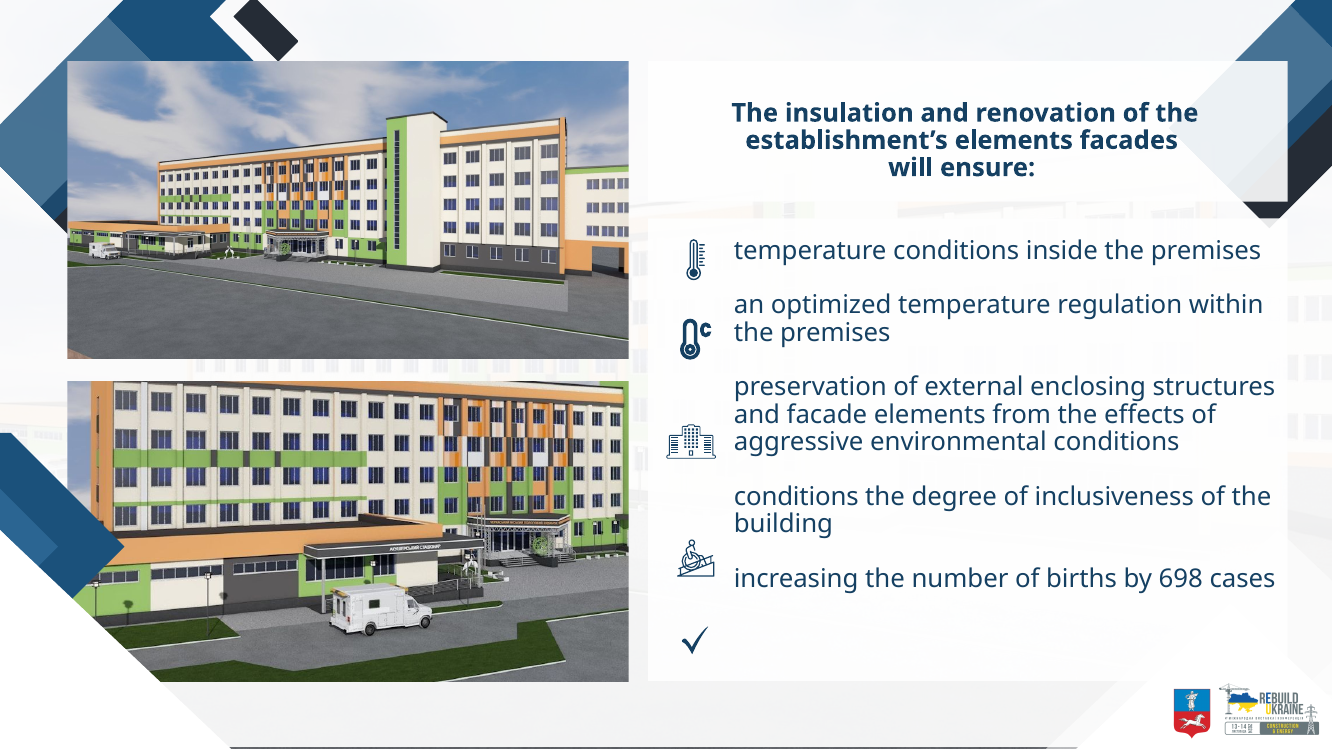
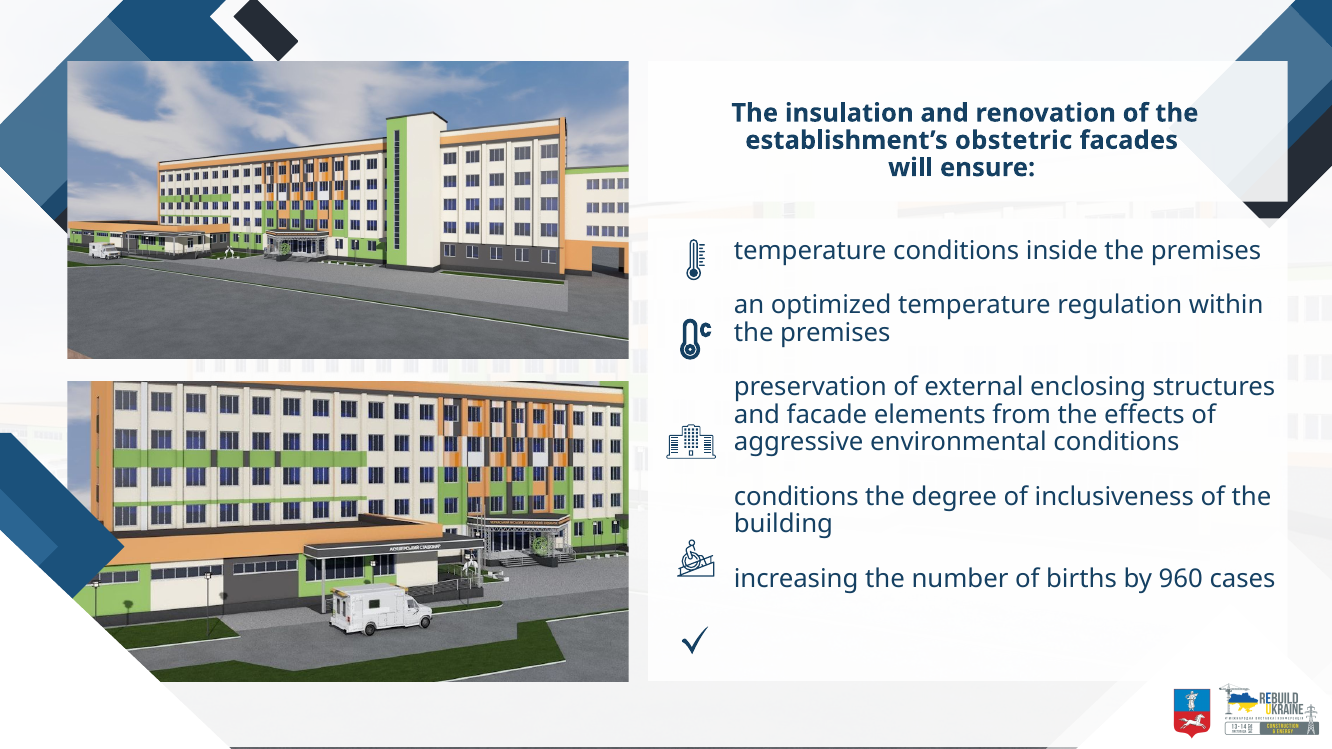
establishment’s elements: elements -> obstetric
698: 698 -> 960
